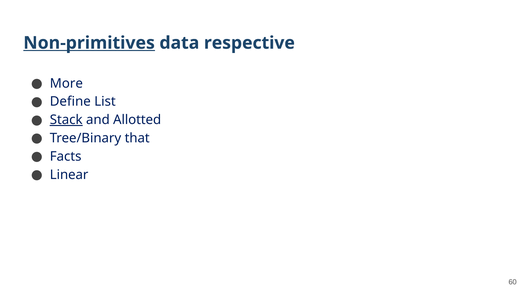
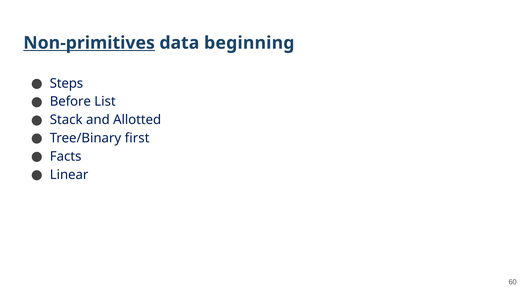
respective: respective -> beginning
More: More -> Steps
Define: Define -> Before
Stack underline: present -> none
that: that -> first
